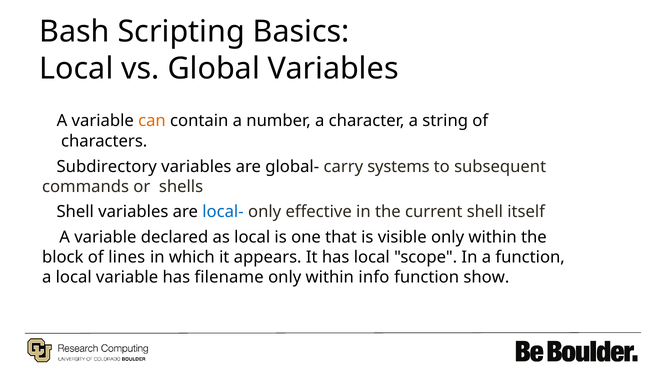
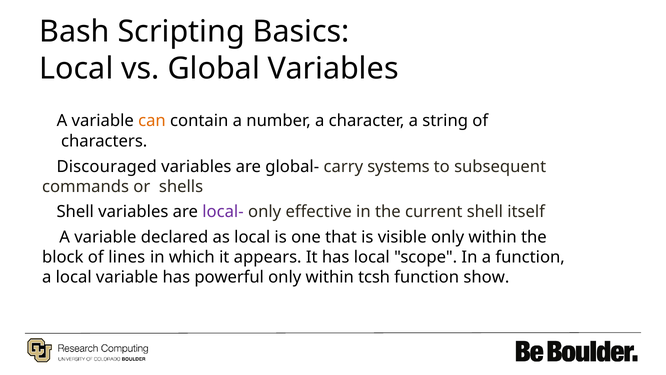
Subdirectory: Subdirectory -> Discouraged
local- colour: blue -> purple
filename: filename -> powerful
info: info -> tcsh
